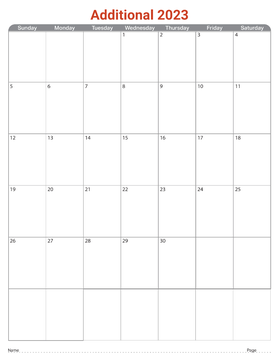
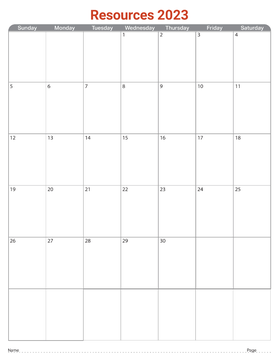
Additional: Additional -> Resources
